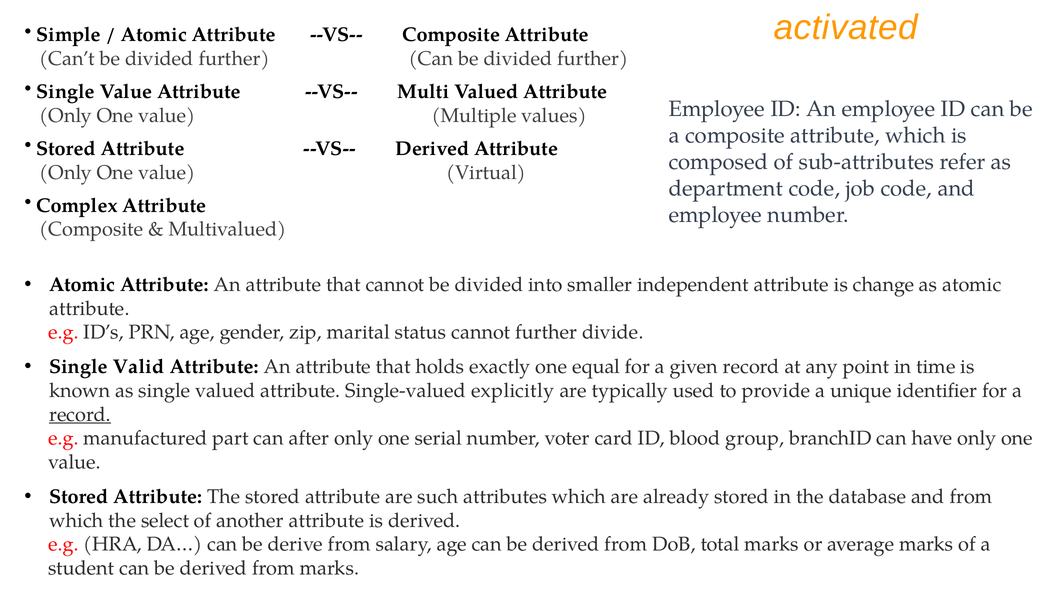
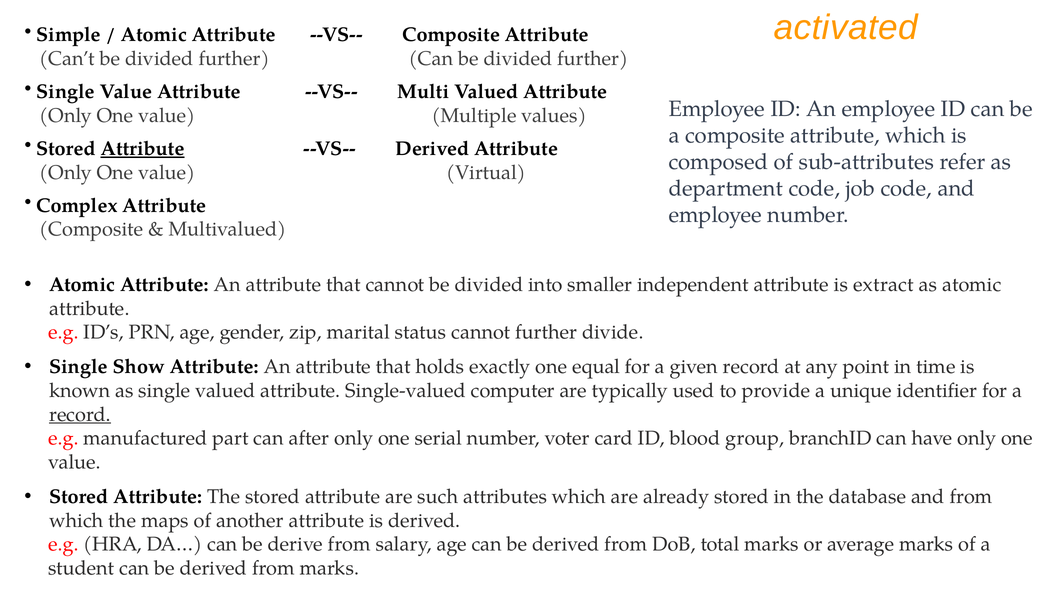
Attribute at (143, 149) underline: none -> present
change: change -> extract
Valid: Valid -> Show
explicitly: explicitly -> computer
select: select -> maps
